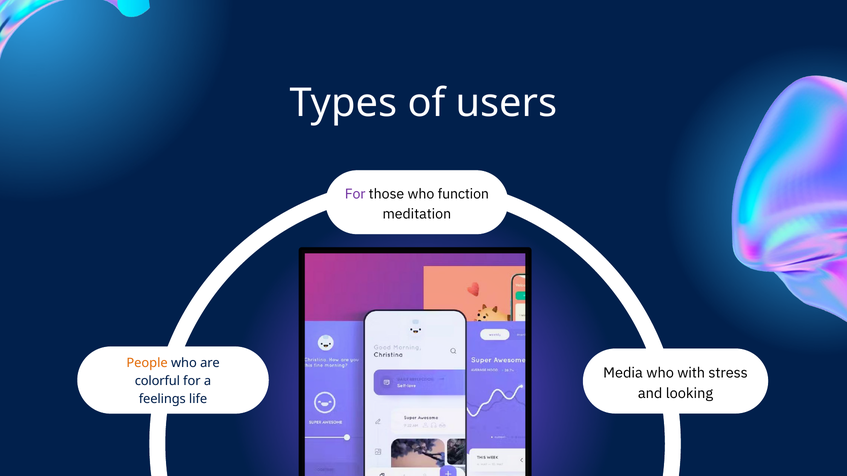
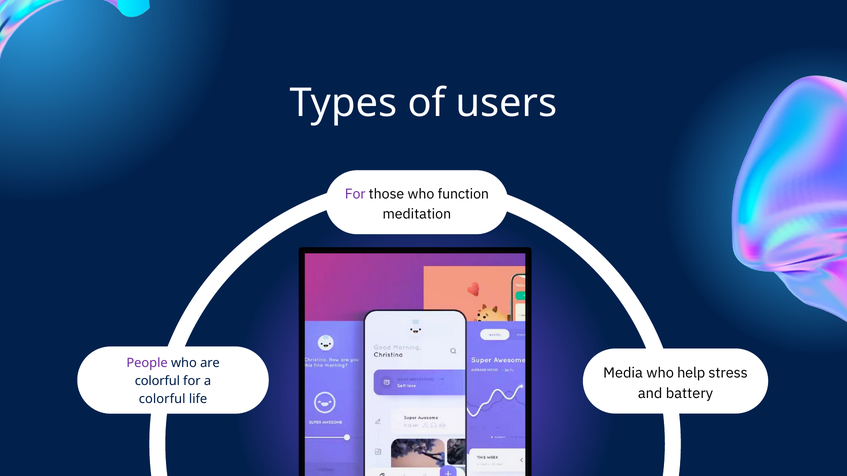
People colour: orange -> purple
with: with -> help
looking: looking -> battery
feelings at (162, 399): feelings -> colorful
